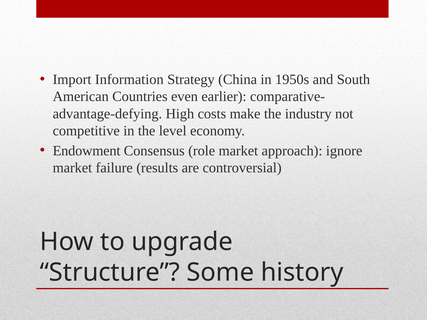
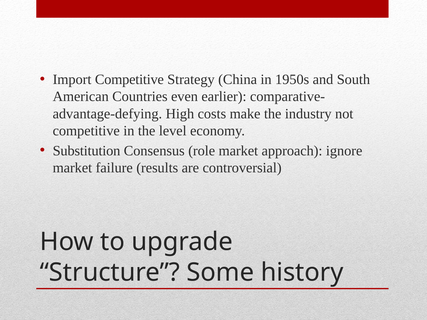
Import Information: Information -> Competitive
Endowment: Endowment -> Substitution
